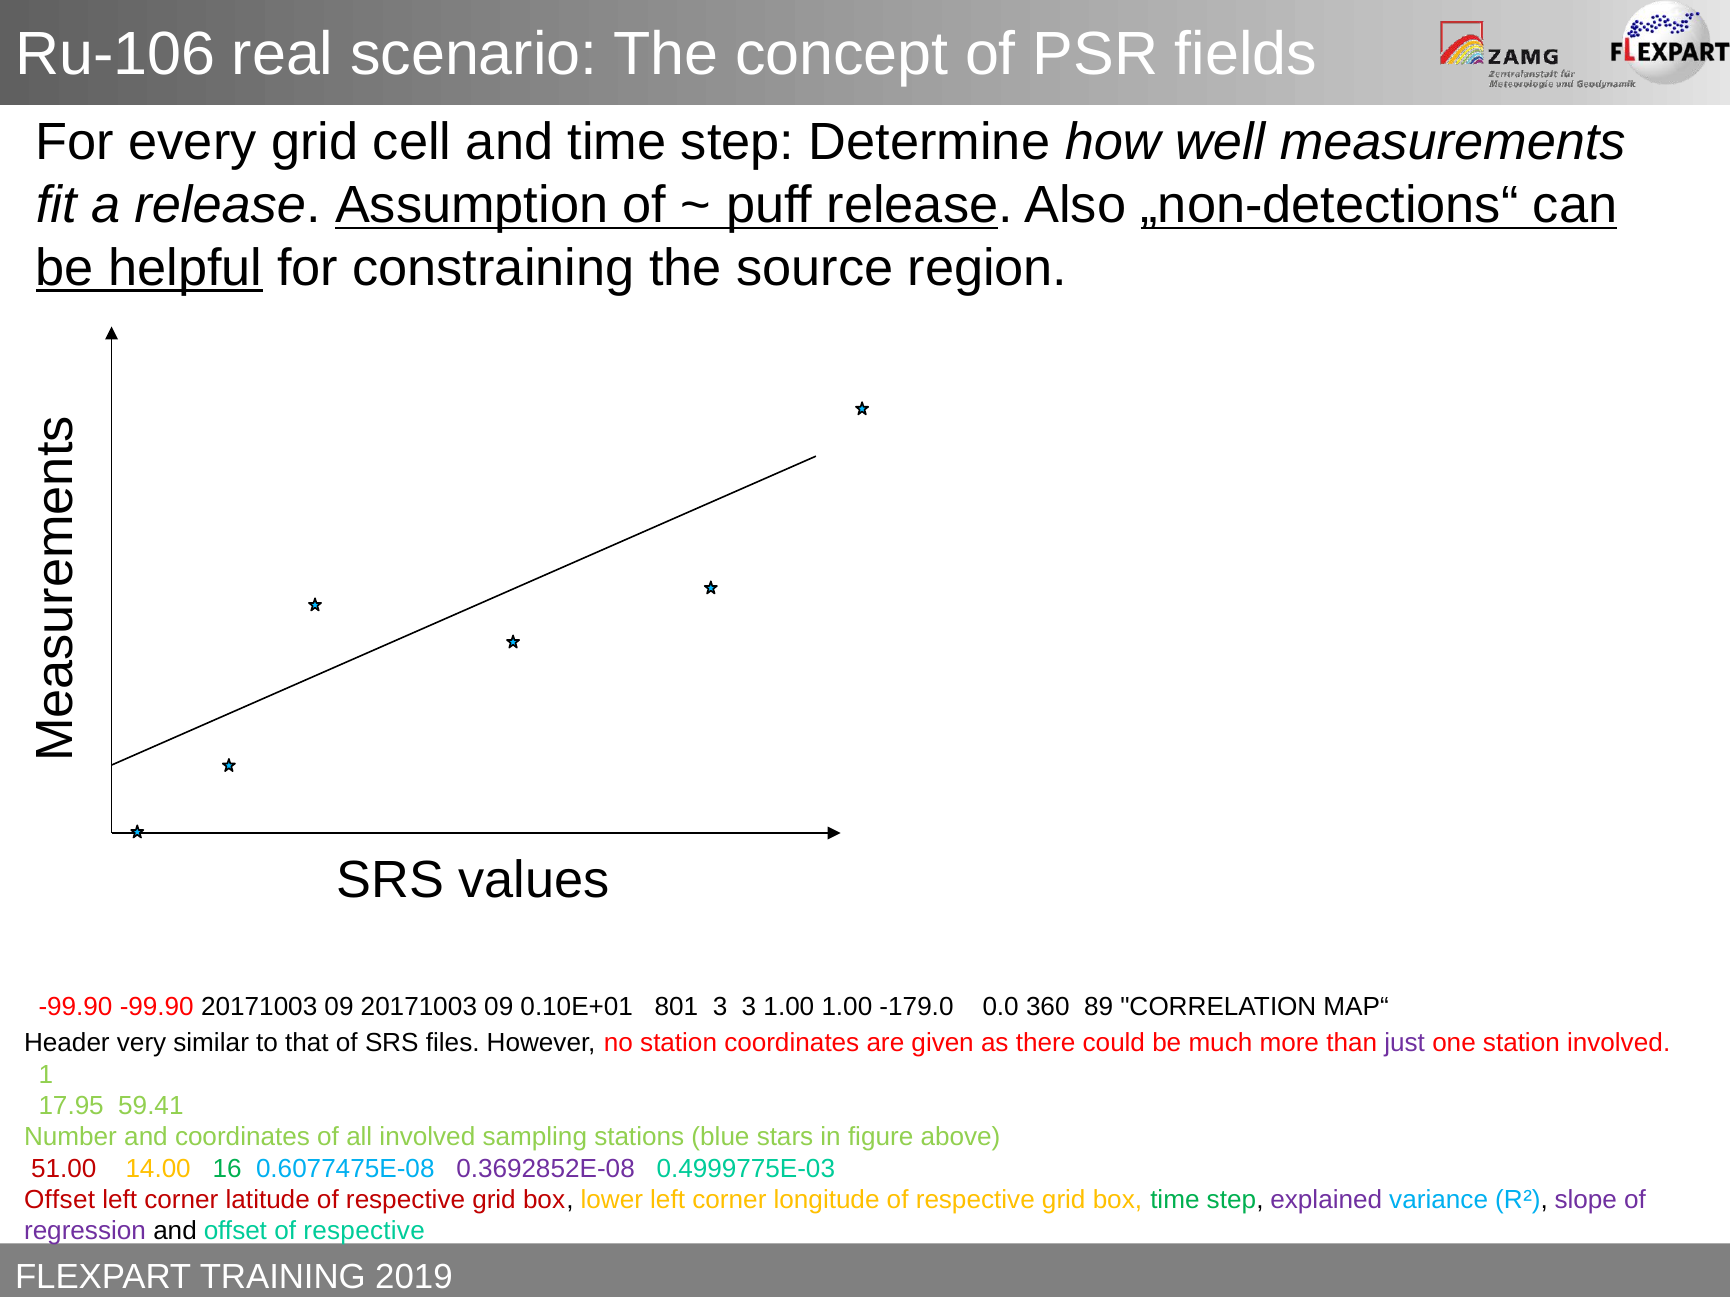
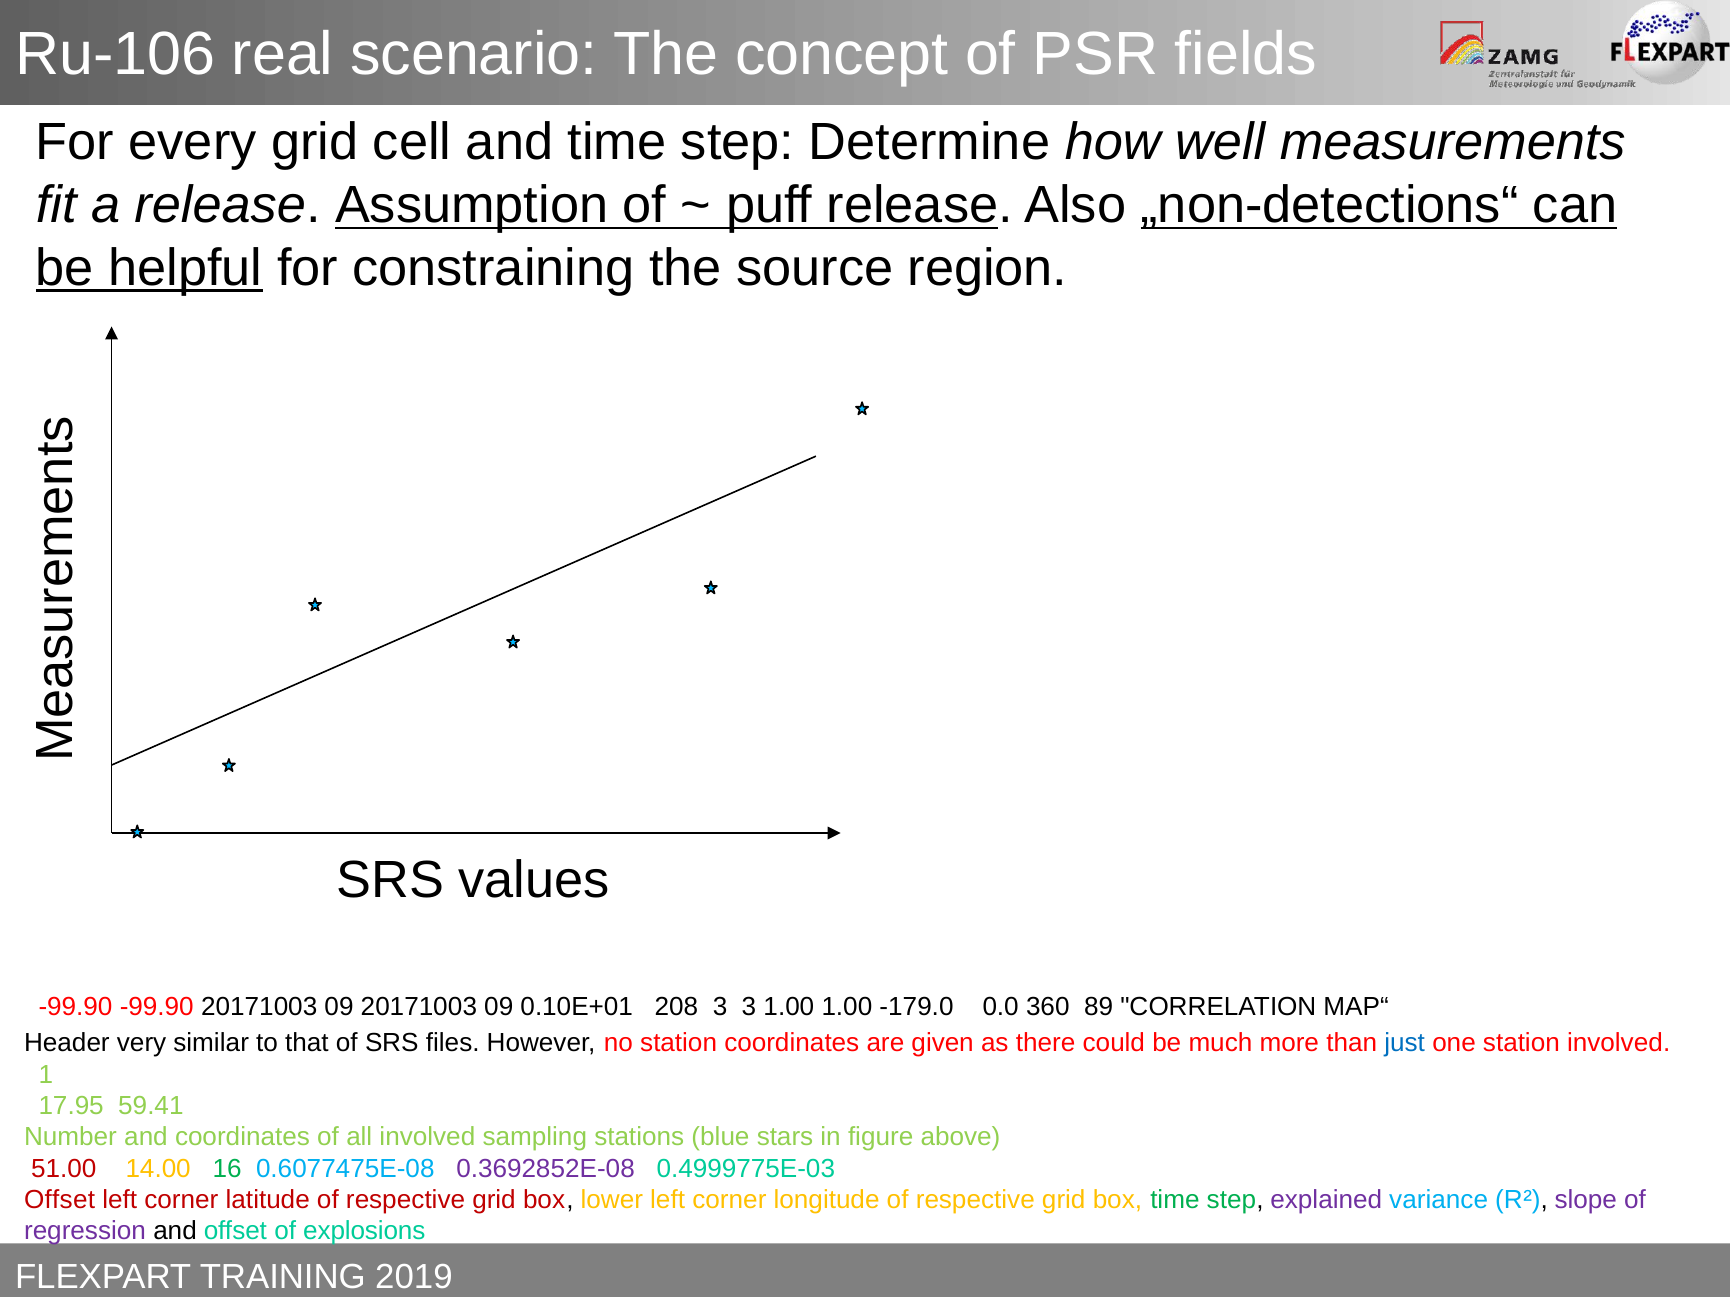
801: 801 -> 208
just colour: purple -> blue
offset of respective: respective -> explosions
